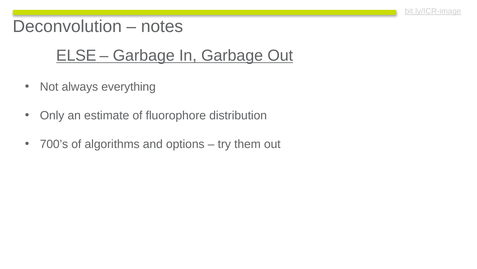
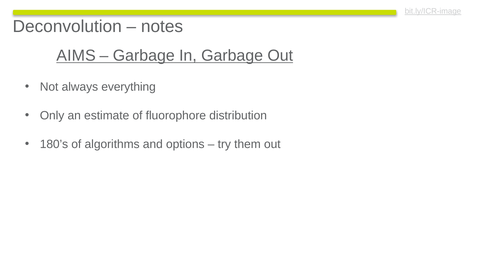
ELSE: ELSE -> AIMS
700’s: 700’s -> 180’s
